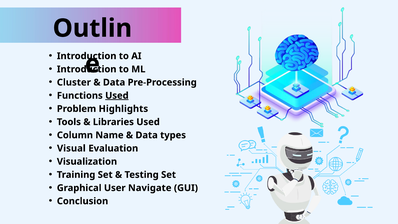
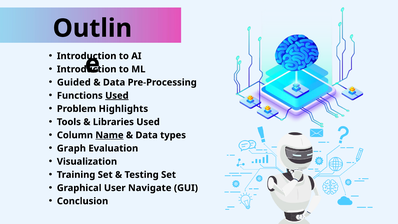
Cluster: Cluster -> Guided
Name underline: none -> present
Visual: Visual -> Graph
